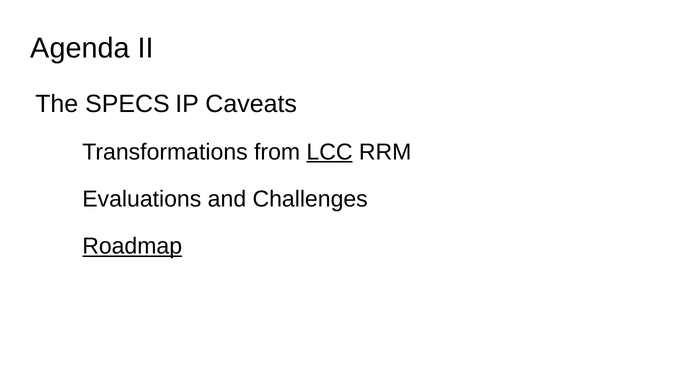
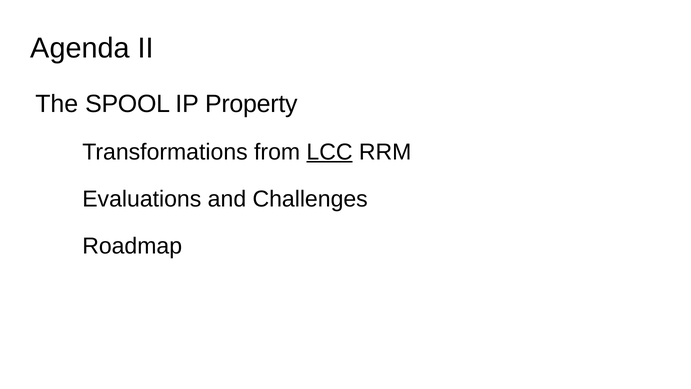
SPECS: SPECS -> SPOOL
Caveats: Caveats -> Property
Roadmap underline: present -> none
